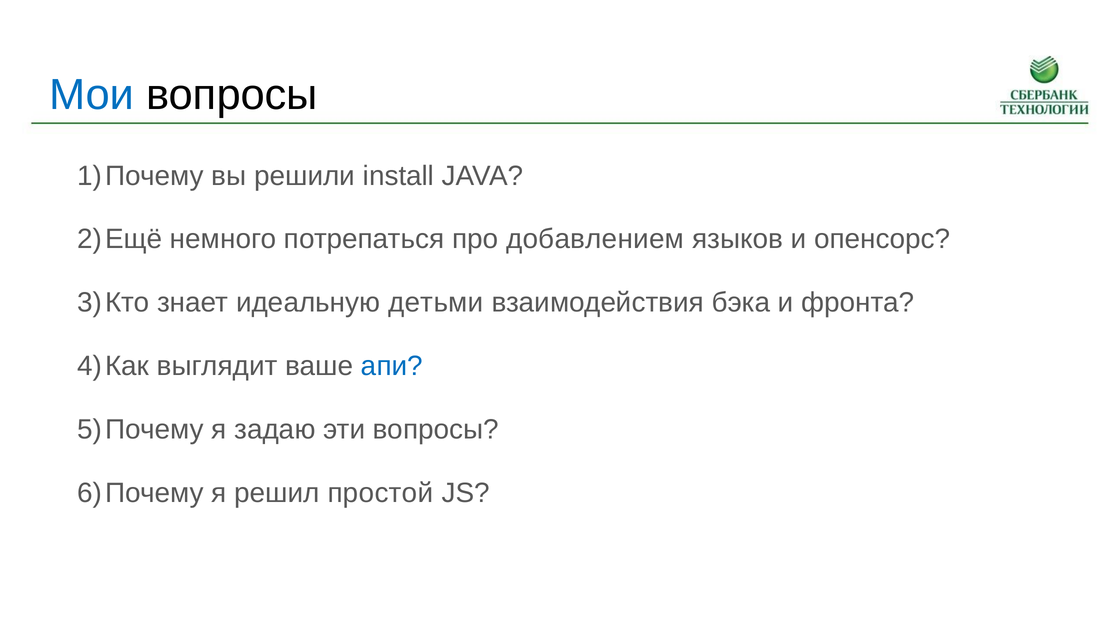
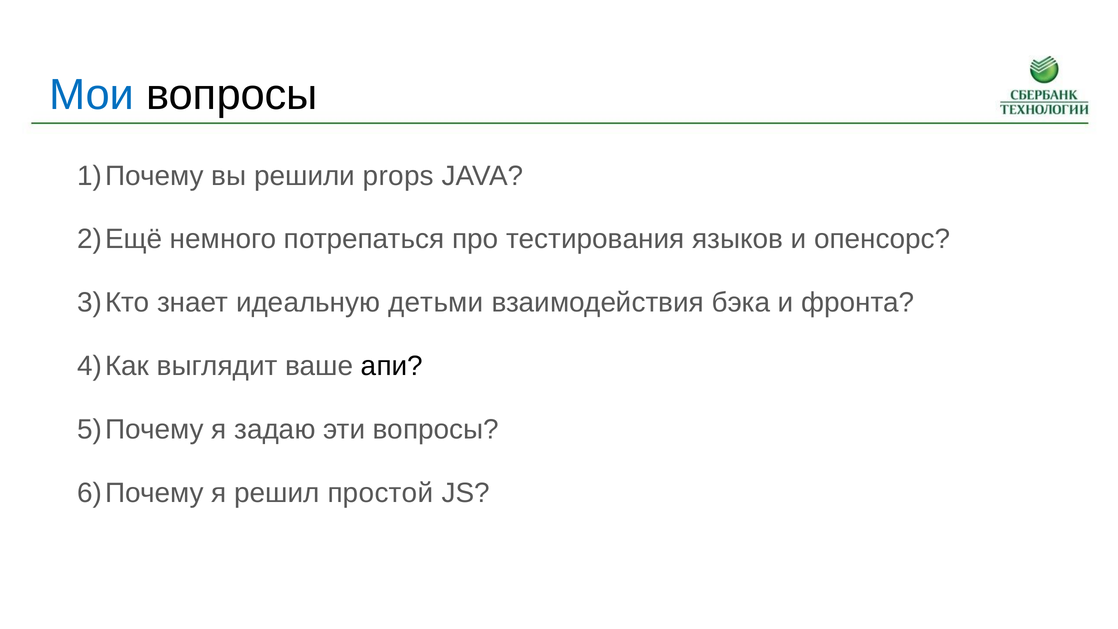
install: install -> props
добавлением: добавлением -> тестирования
апи colour: blue -> black
